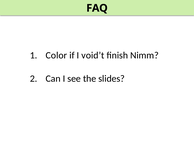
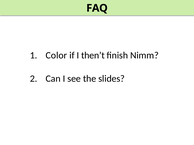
void’t: void’t -> then’t
